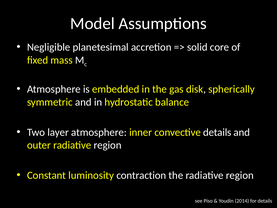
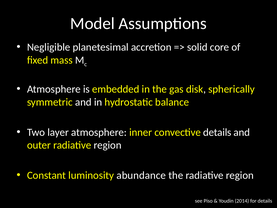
contraction: contraction -> abundance
